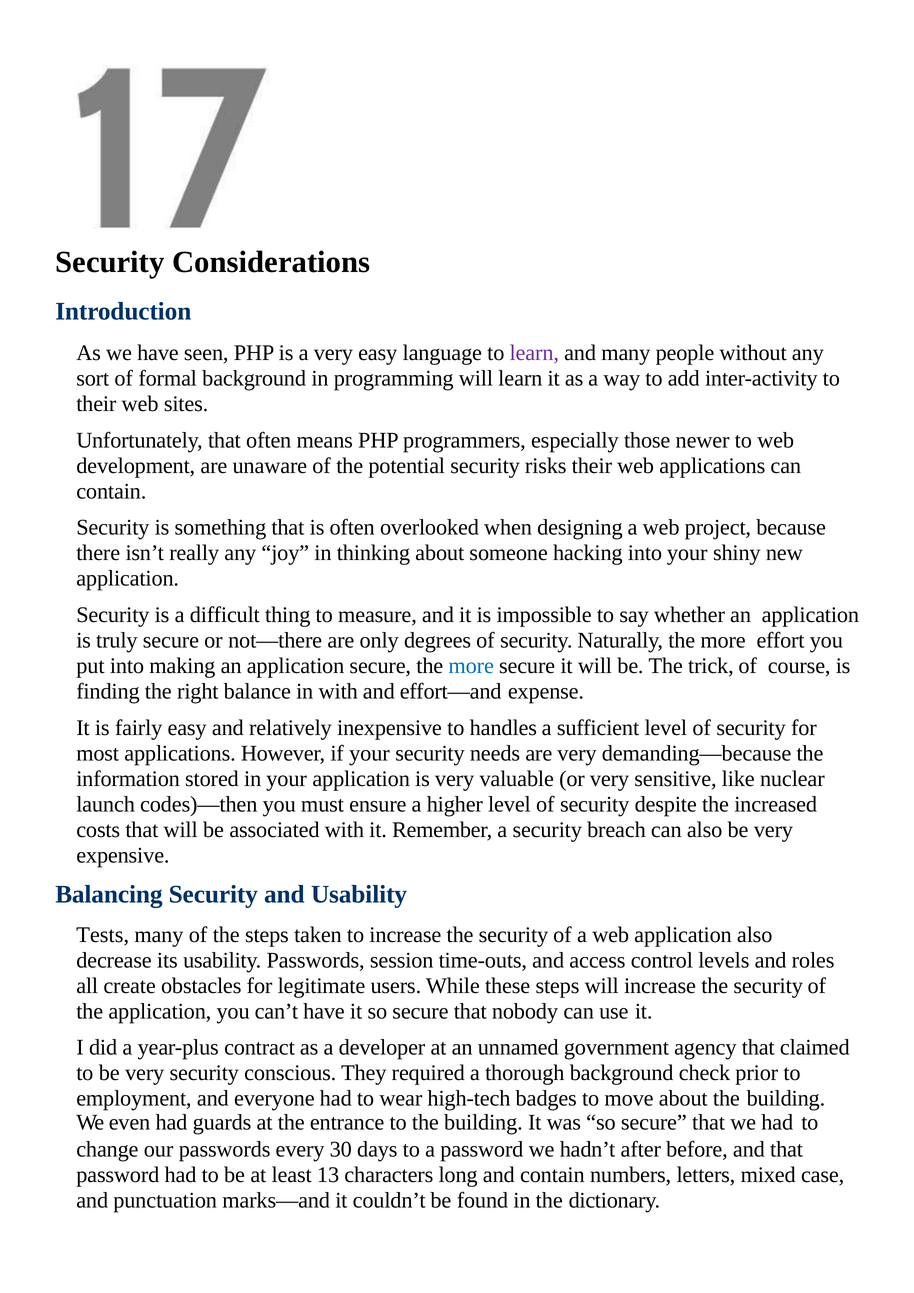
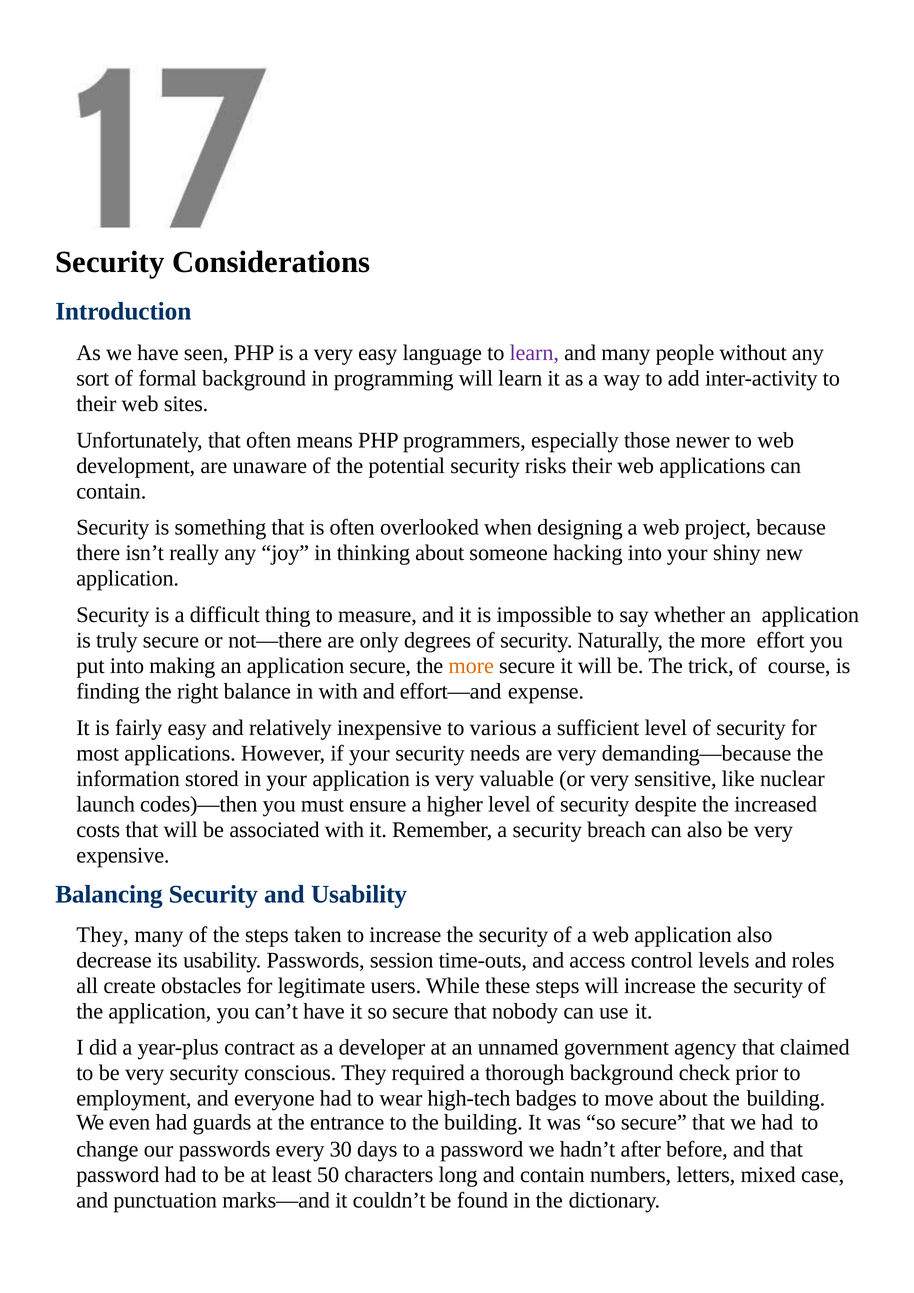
more at (471, 666) colour: blue -> orange
handles: handles -> various
Tests at (103, 935): Tests -> They
13: 13 -> 50
